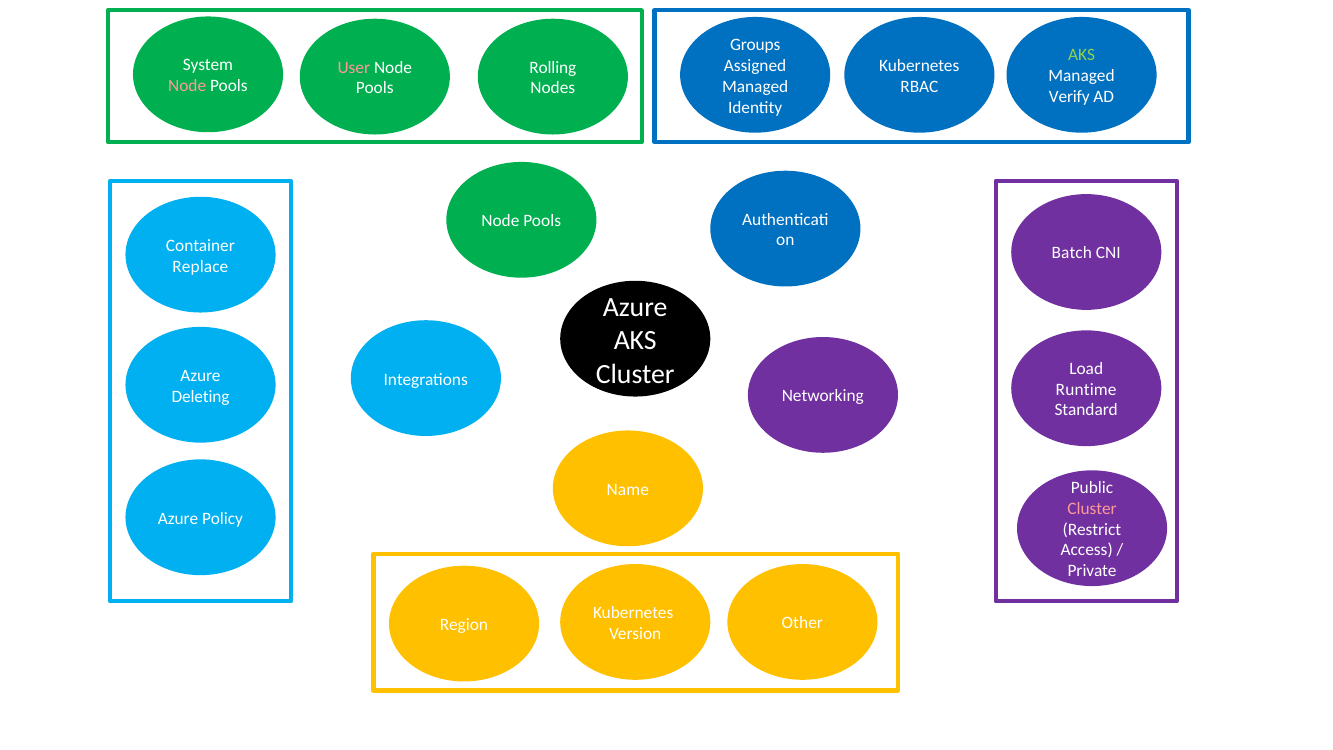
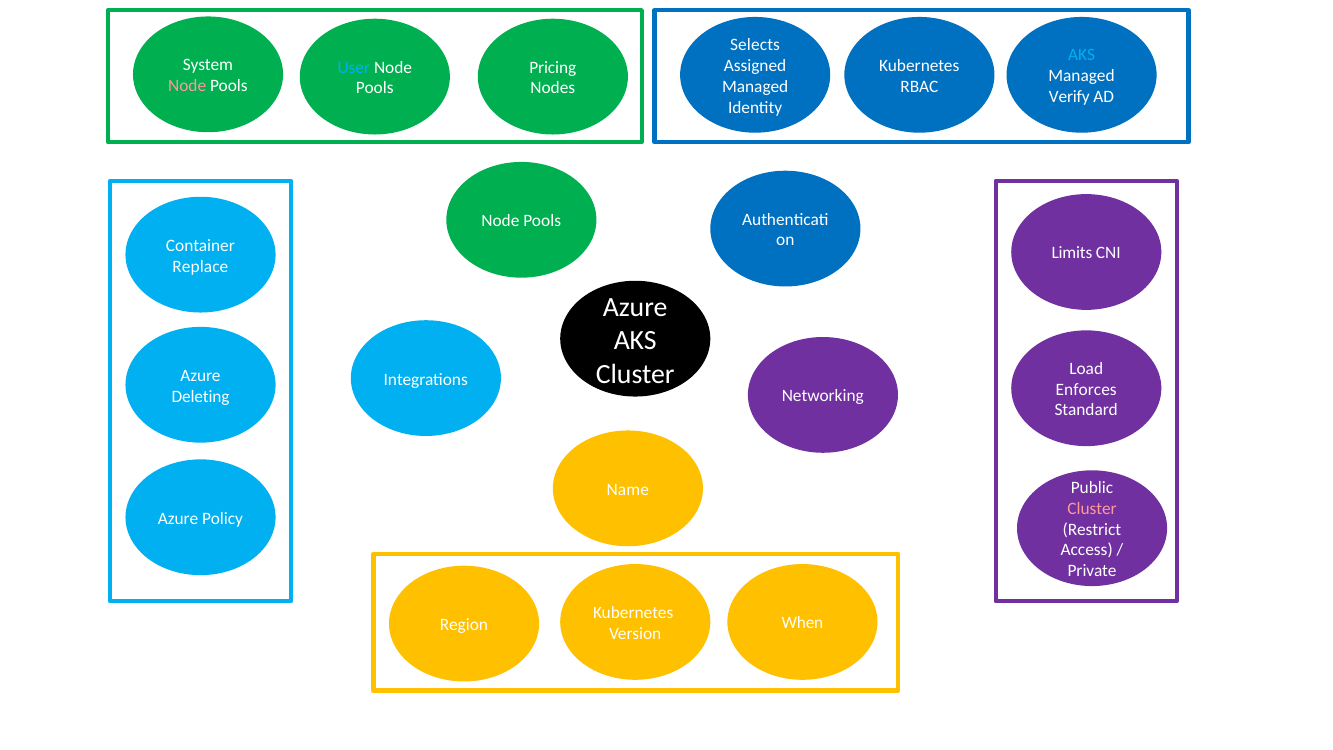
Groups: Groups -> Selects
AKS at (1082, 55) colour: light green -> light blue
User colour: pink -> light blue
Rolling: Rolling -> Pricing
Batch: Batch -> Limits
Runtime: Runtime -> Enforces
Other: Other -> When
